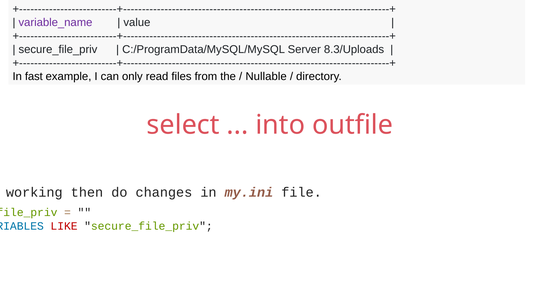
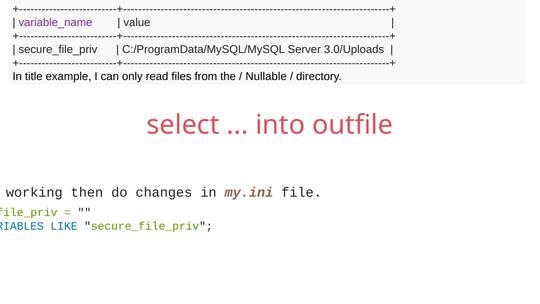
8.3/Uploads: 8.3/Uploads -> 3.0/Uploads
fast: fast -> title
LIKE colour: red -> blue
